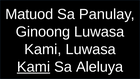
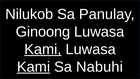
Matuod: Matuod -> Nilukob
Kami at (43, 49) underline: none -> present
Aleluya: Aleluya -> Nabuhi
